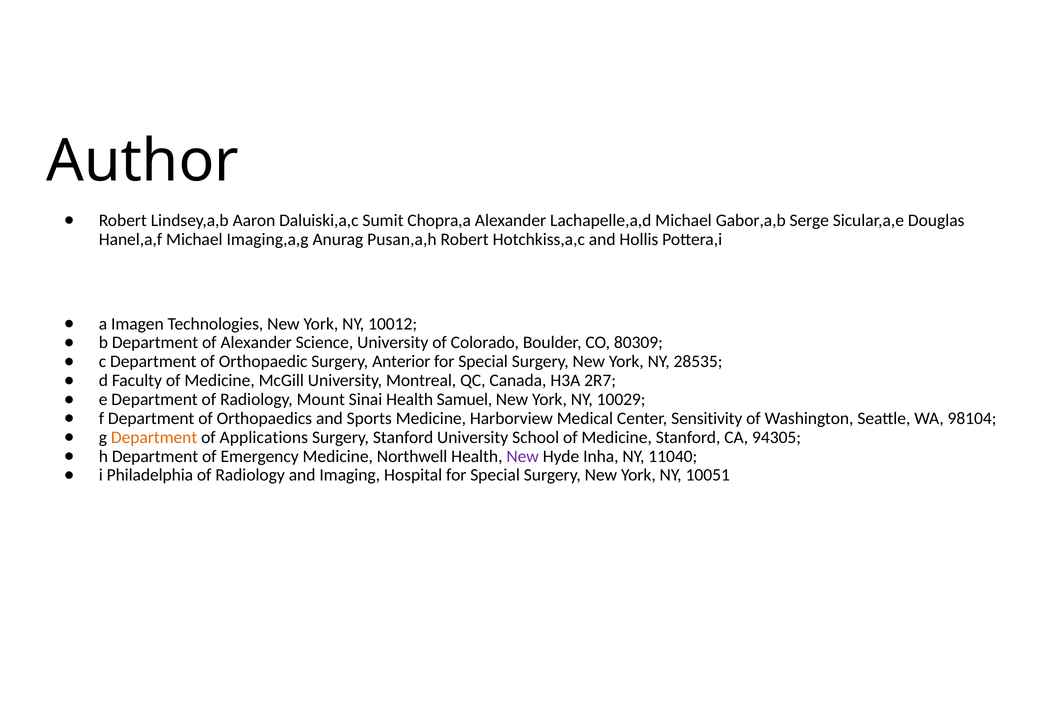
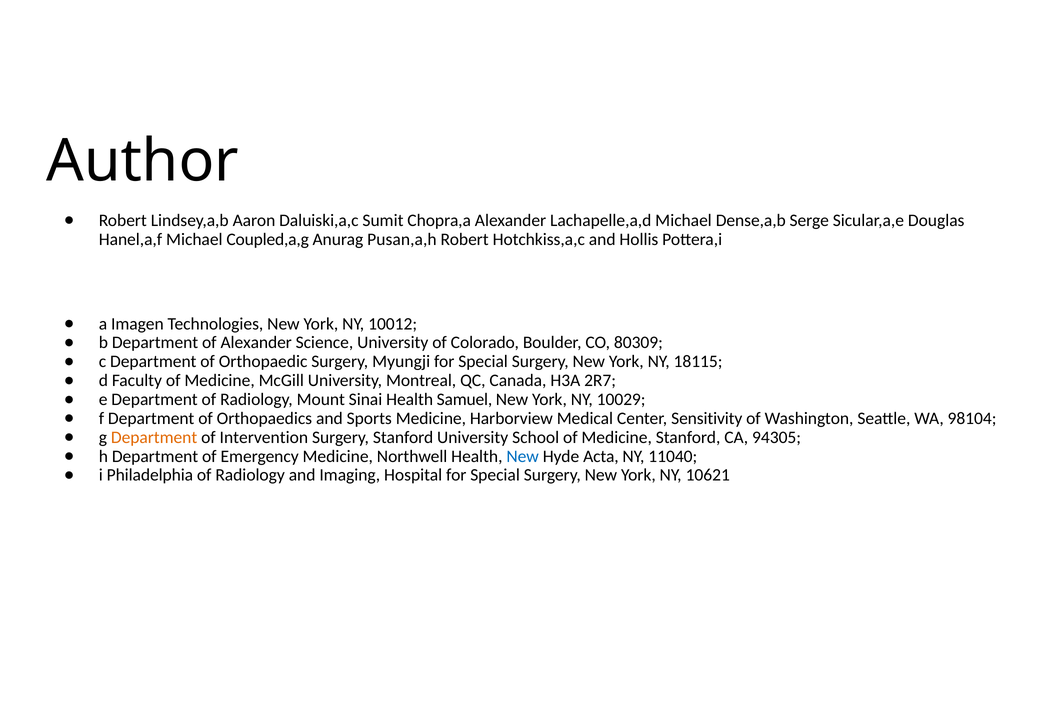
Gabor,a,b: Gabor,a,b -> Dense,a,b
Imaging,a,g: Imaging,a,g -> Coupled,a,g
Anterior: Anterior -> Myungji
28535: 28535 -> 18115
Applications: Applications -> Intervention
New at (523, 456) colour: purple -> blue
Inha: Inha -> Acta
10051: 10051 -> 10621
